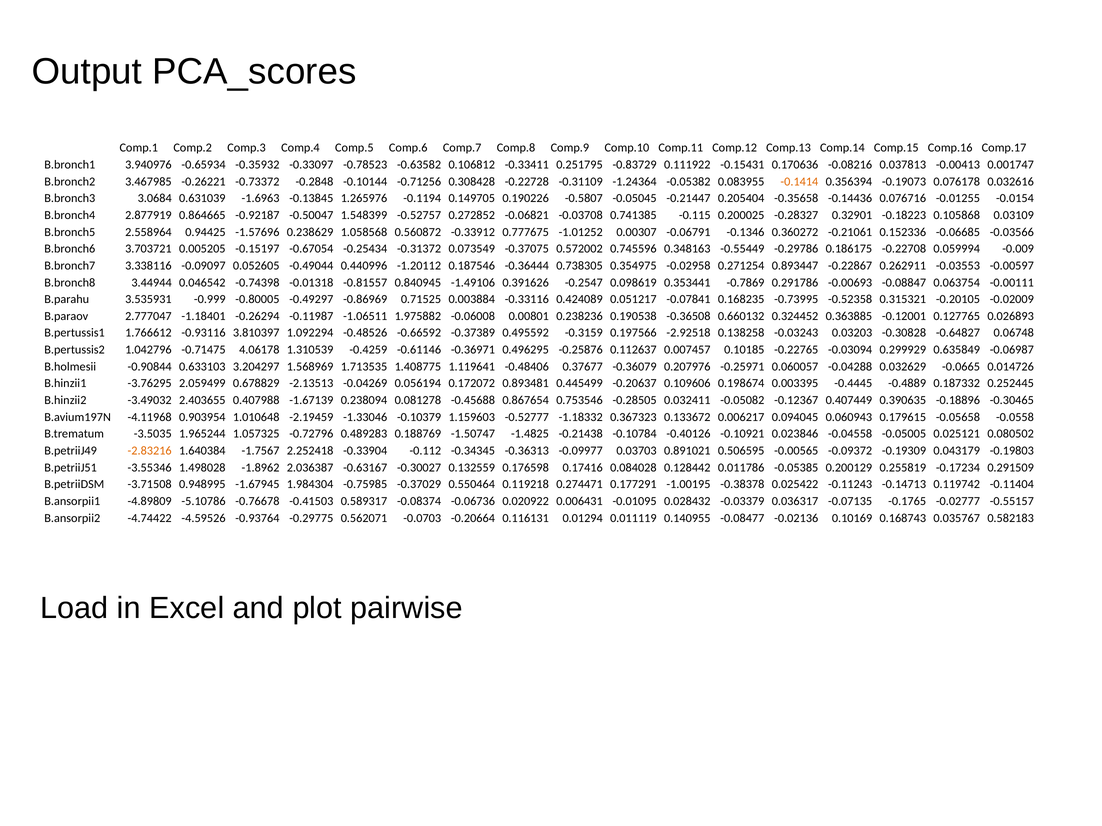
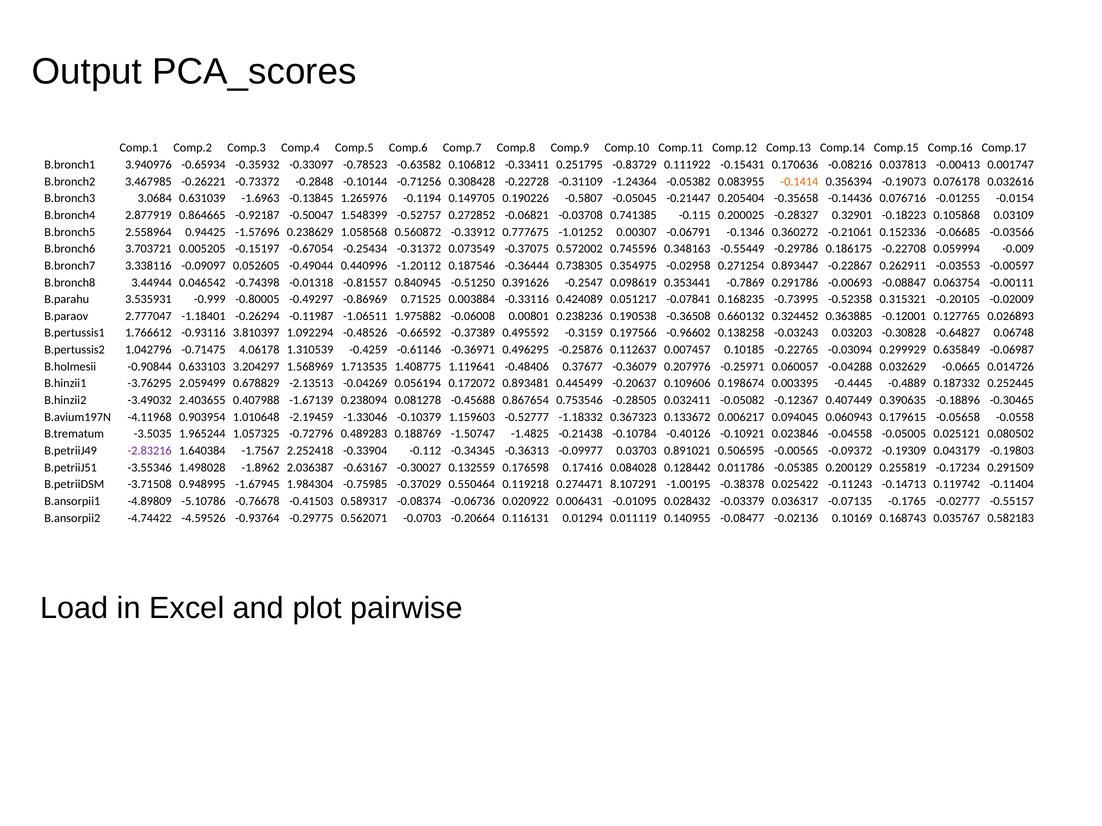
-1.49106: -1.49106 -> -0.51250
-2.92518: -2.92518 -> -0.96602
-2.83216 colour: orange -> purple
0.177291: 0.177291 -> 8.107291
